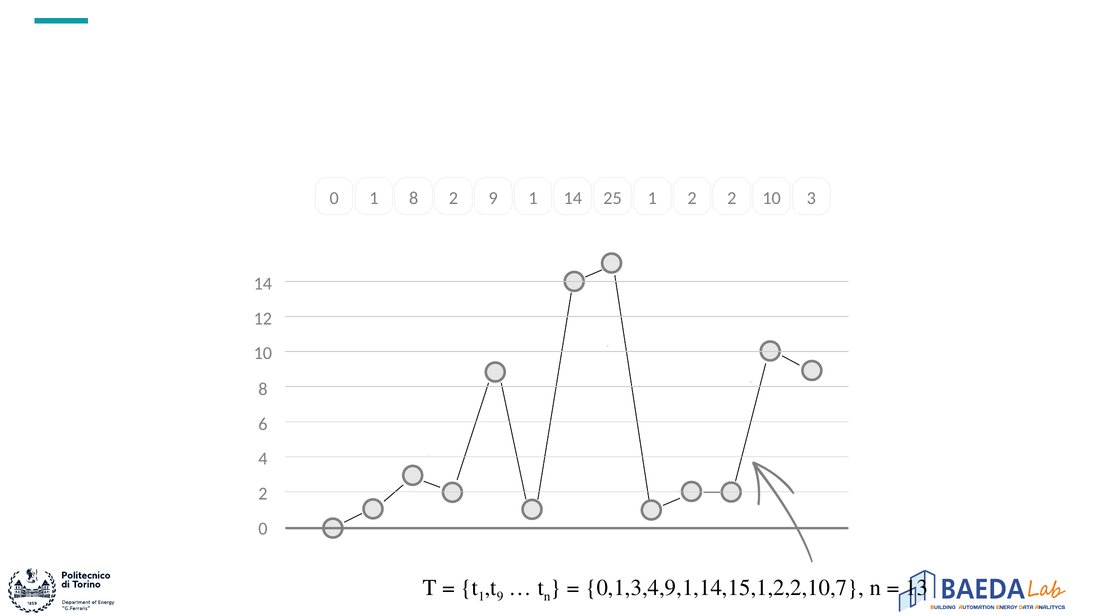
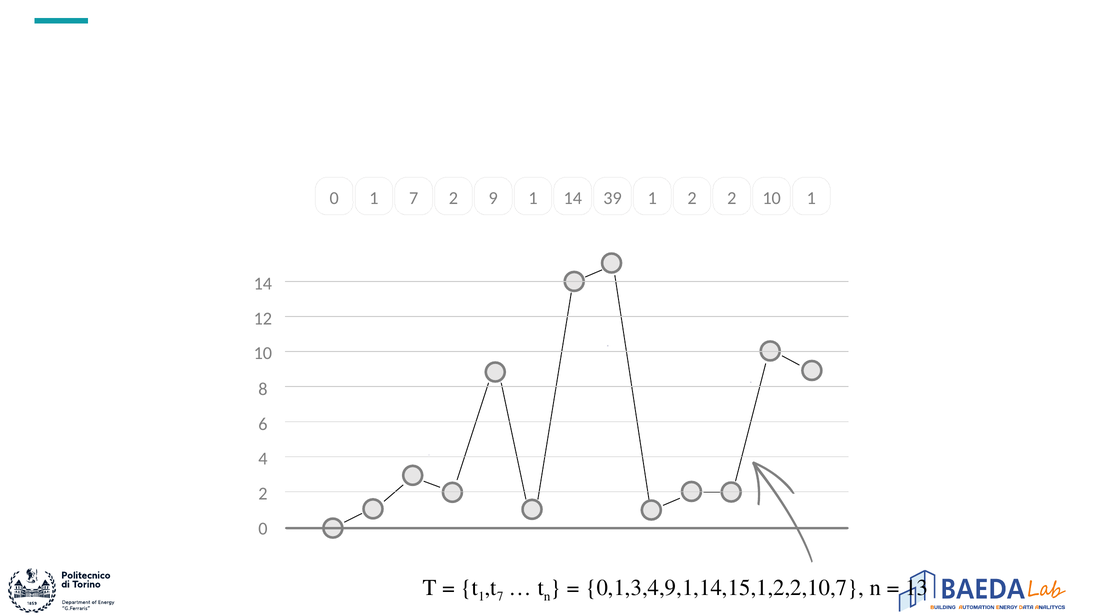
1 8: 8 -> 7
25: 25 -> 39
10 3: 3 -> 1
9 at (500, 597): 9 -> 7
